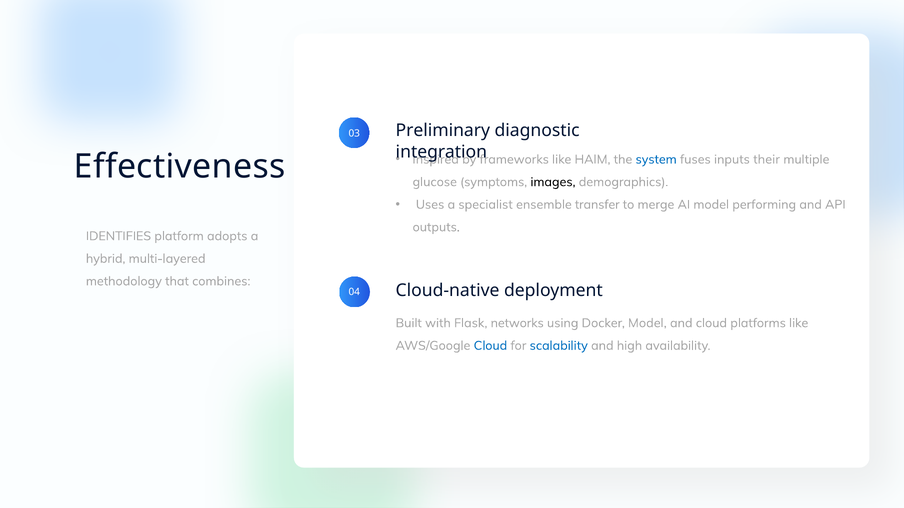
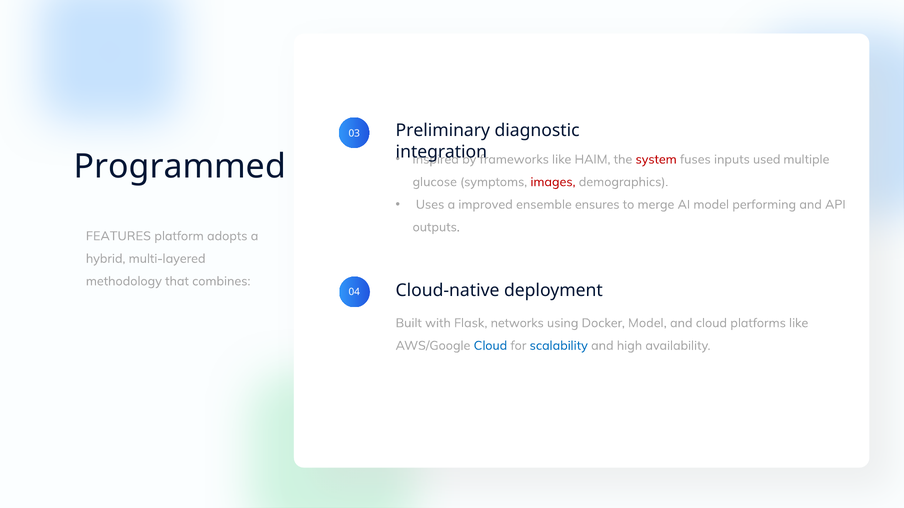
Effectiveness: Effectiveness -> Programmed
system colour: blue -> red
their: their -> used
images colour: black -> red
specialist: specialist -> improved
transfer: transfer -> ensures
IDENTIFIES: IDENTIFIES -> FEATURES
